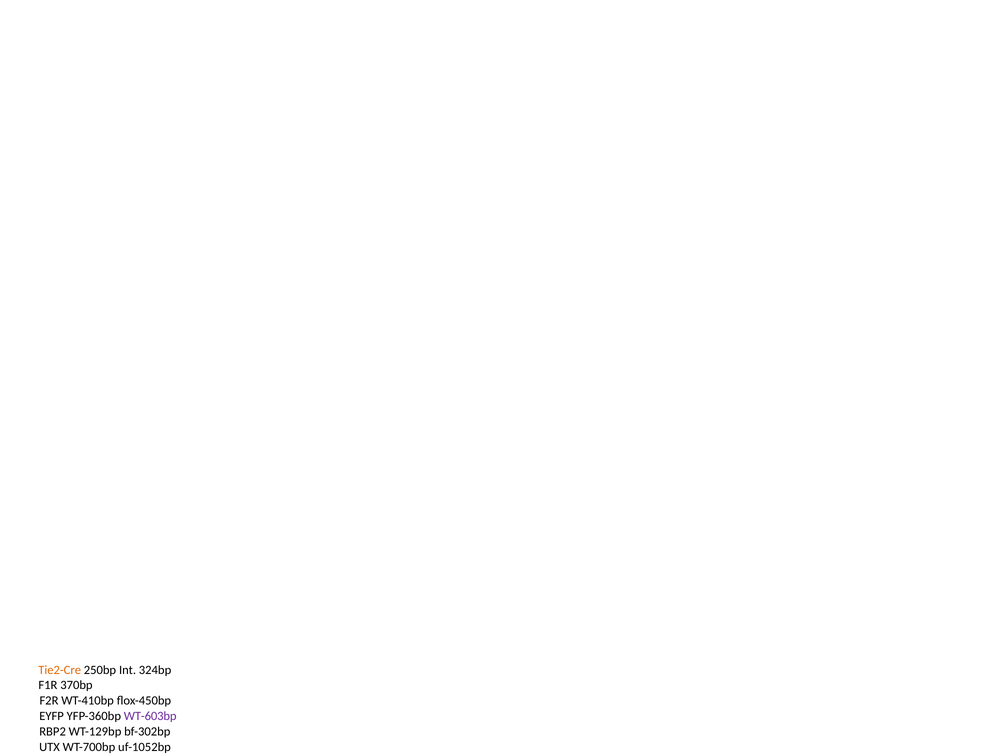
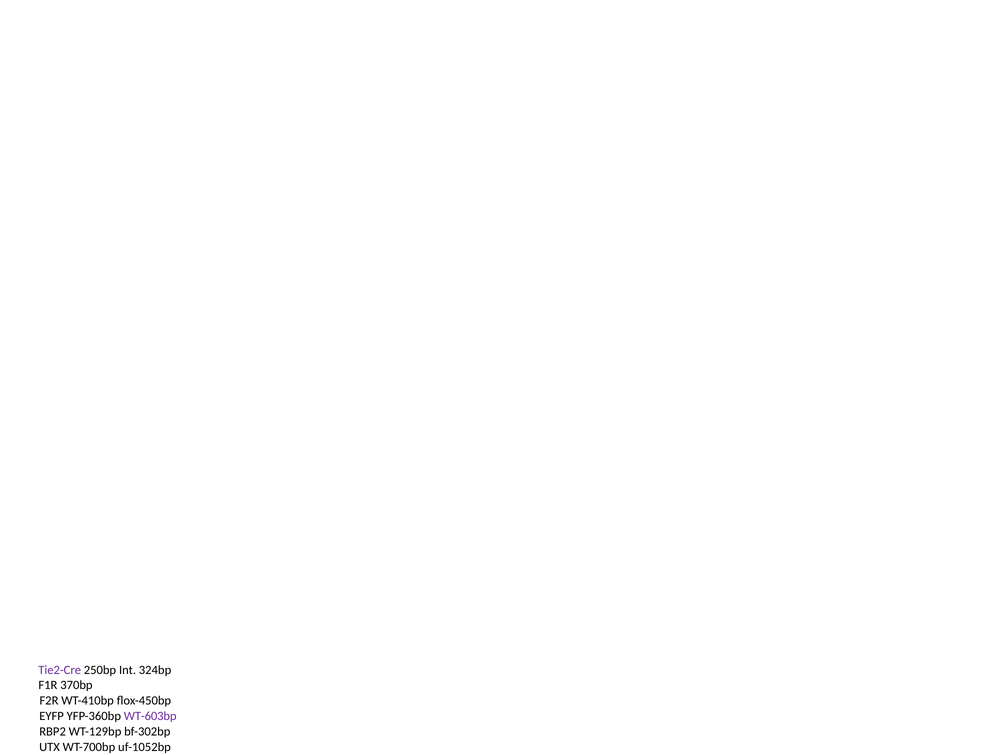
Tie2-Cre colour: orange -> purple
